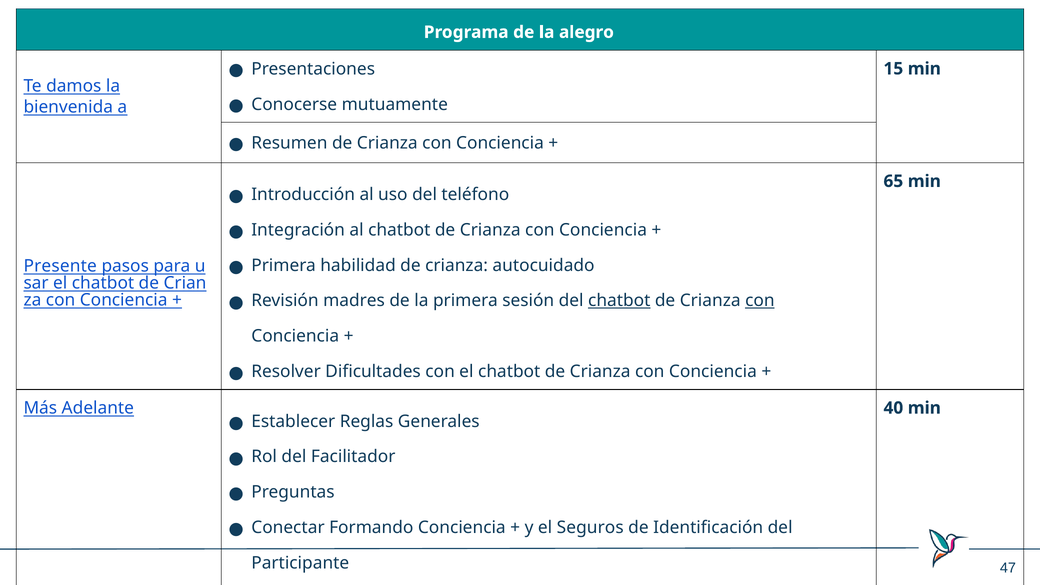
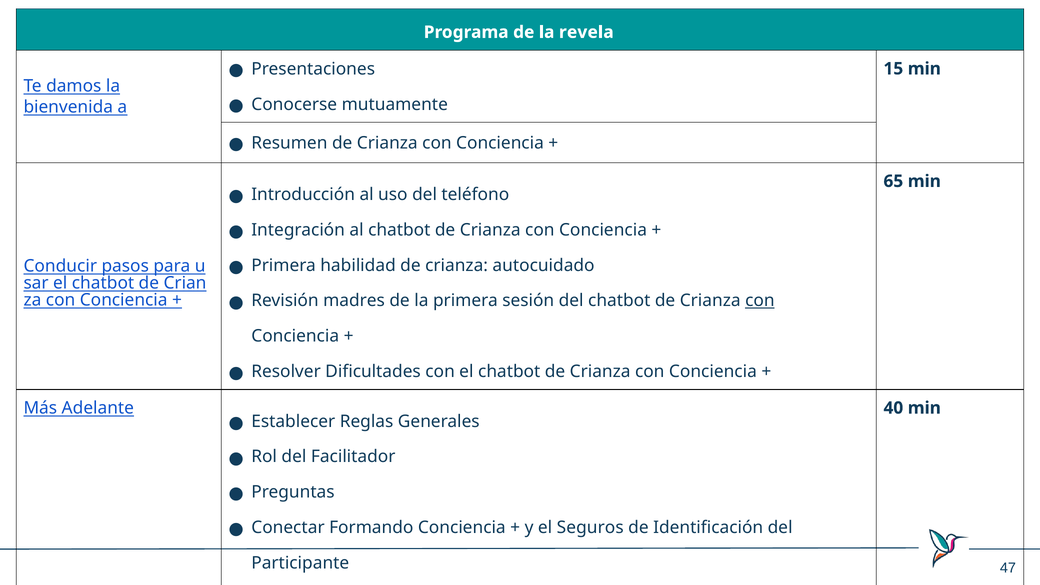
alegro: alegro -> revela
Presente: Presente -> Conducir
chatbot at (619, 301) underline: present -> none
